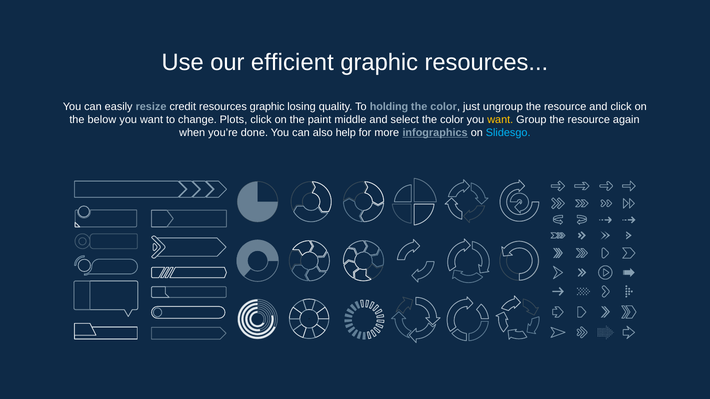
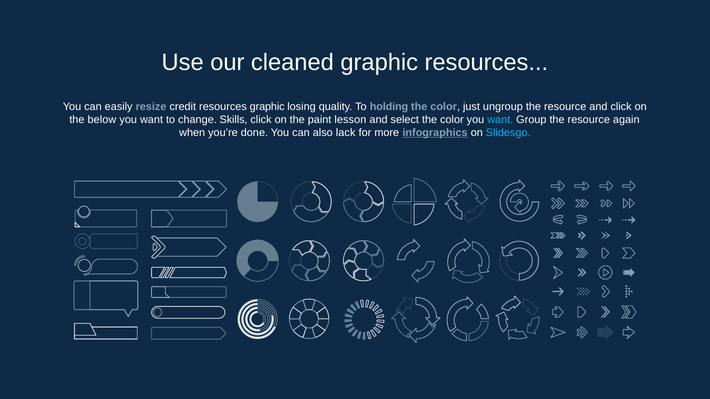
efficient: efficient -> cleaned
Plots: Plots -> Skills
middle: middle -> lesson
want at (500, 120) colour: yellow -> light blue
help: help -> lack
